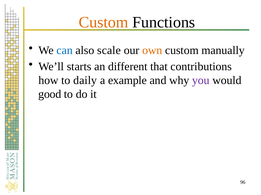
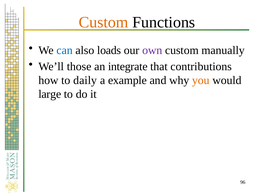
scale: scale -> loads
own colour: orange -> purple
starts: starts -> those
different: different -> integrate
you colour: purple -> orange
good: good -> large
